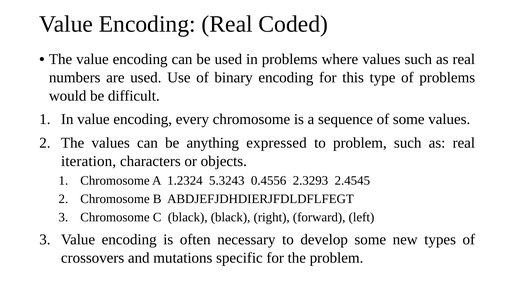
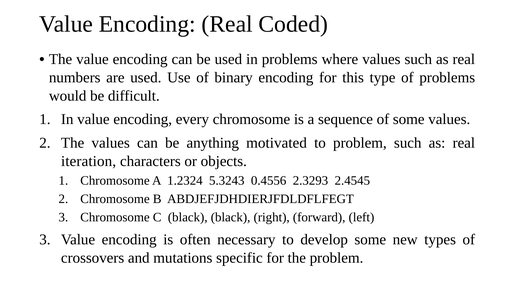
expressed: expressed -> motivated
